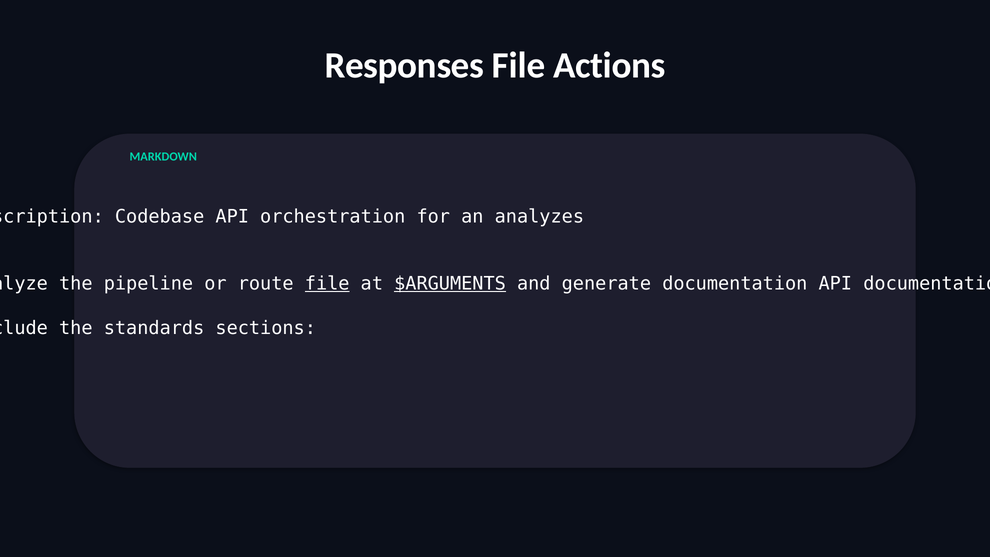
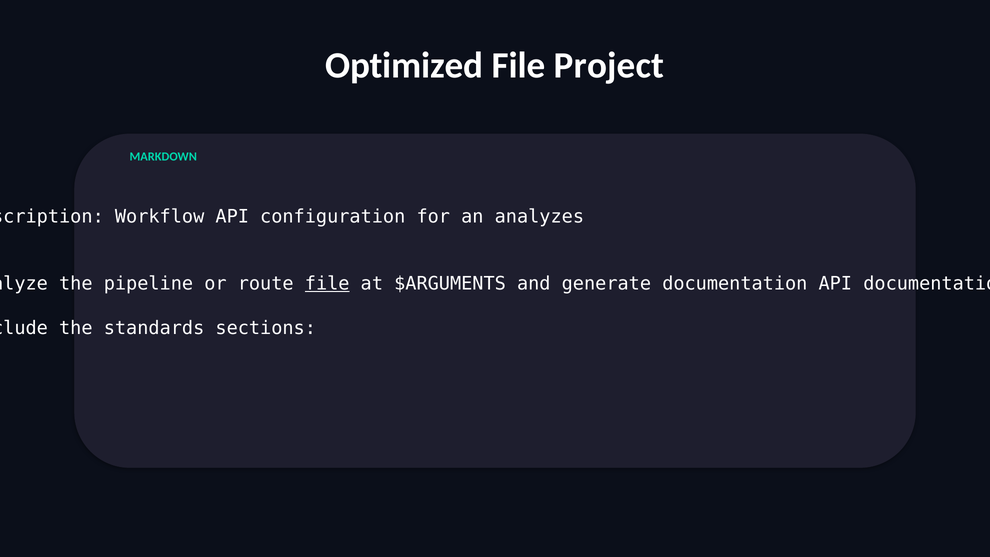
Responses: Responses -> Optimized
Actions: Actions -> Project
Codebase: Codebase -> Workflow
orchestration: orchestration -> configuration
$ARGUMENTS underline: present -> none
